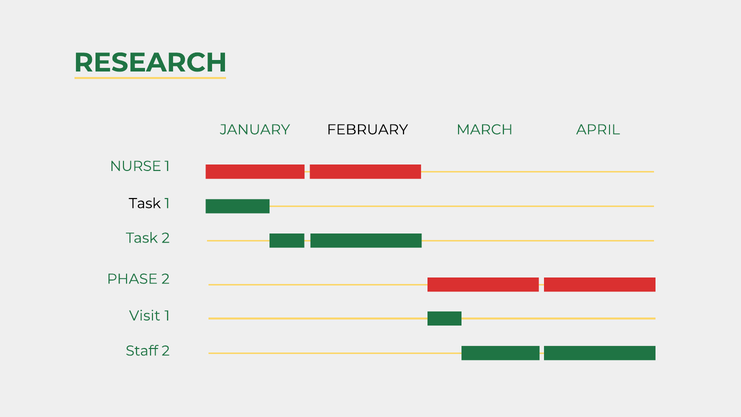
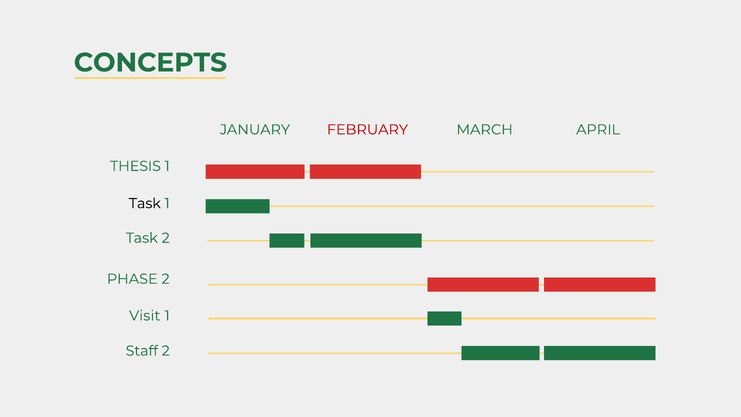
RESEARCH: RESEARCH -> CONCEPTS
FEBRUARY colour: black -> red
NURSE: NURSE -> THESIS
